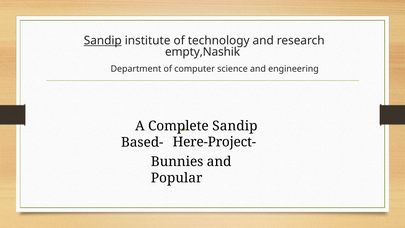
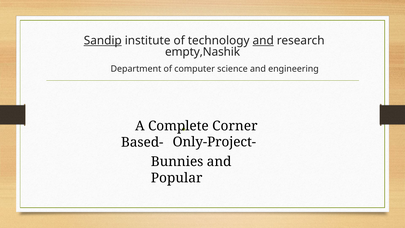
and at (263, 40) underline: none -> present
Sandip at (235, 126): Sandip -> Corner
Here-Project-: Here-Project- -> Only-Project-
